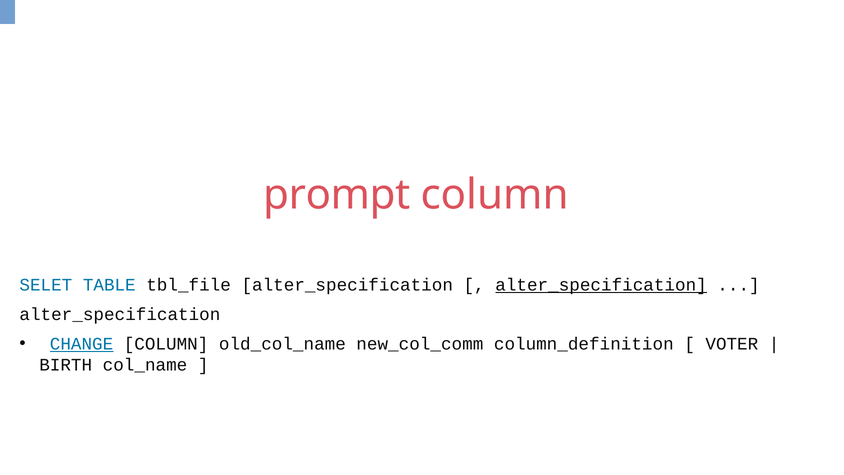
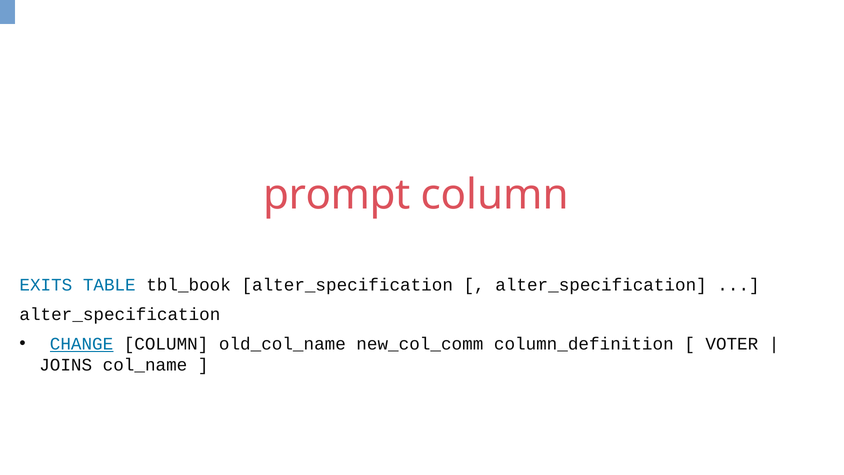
SELET: SELET -> EXITS
tbl_file: tbl_file -> tbl_book
alter_specification at (601, 285) underline: present -> none
BIRTH: BIRTH -> JOINS
